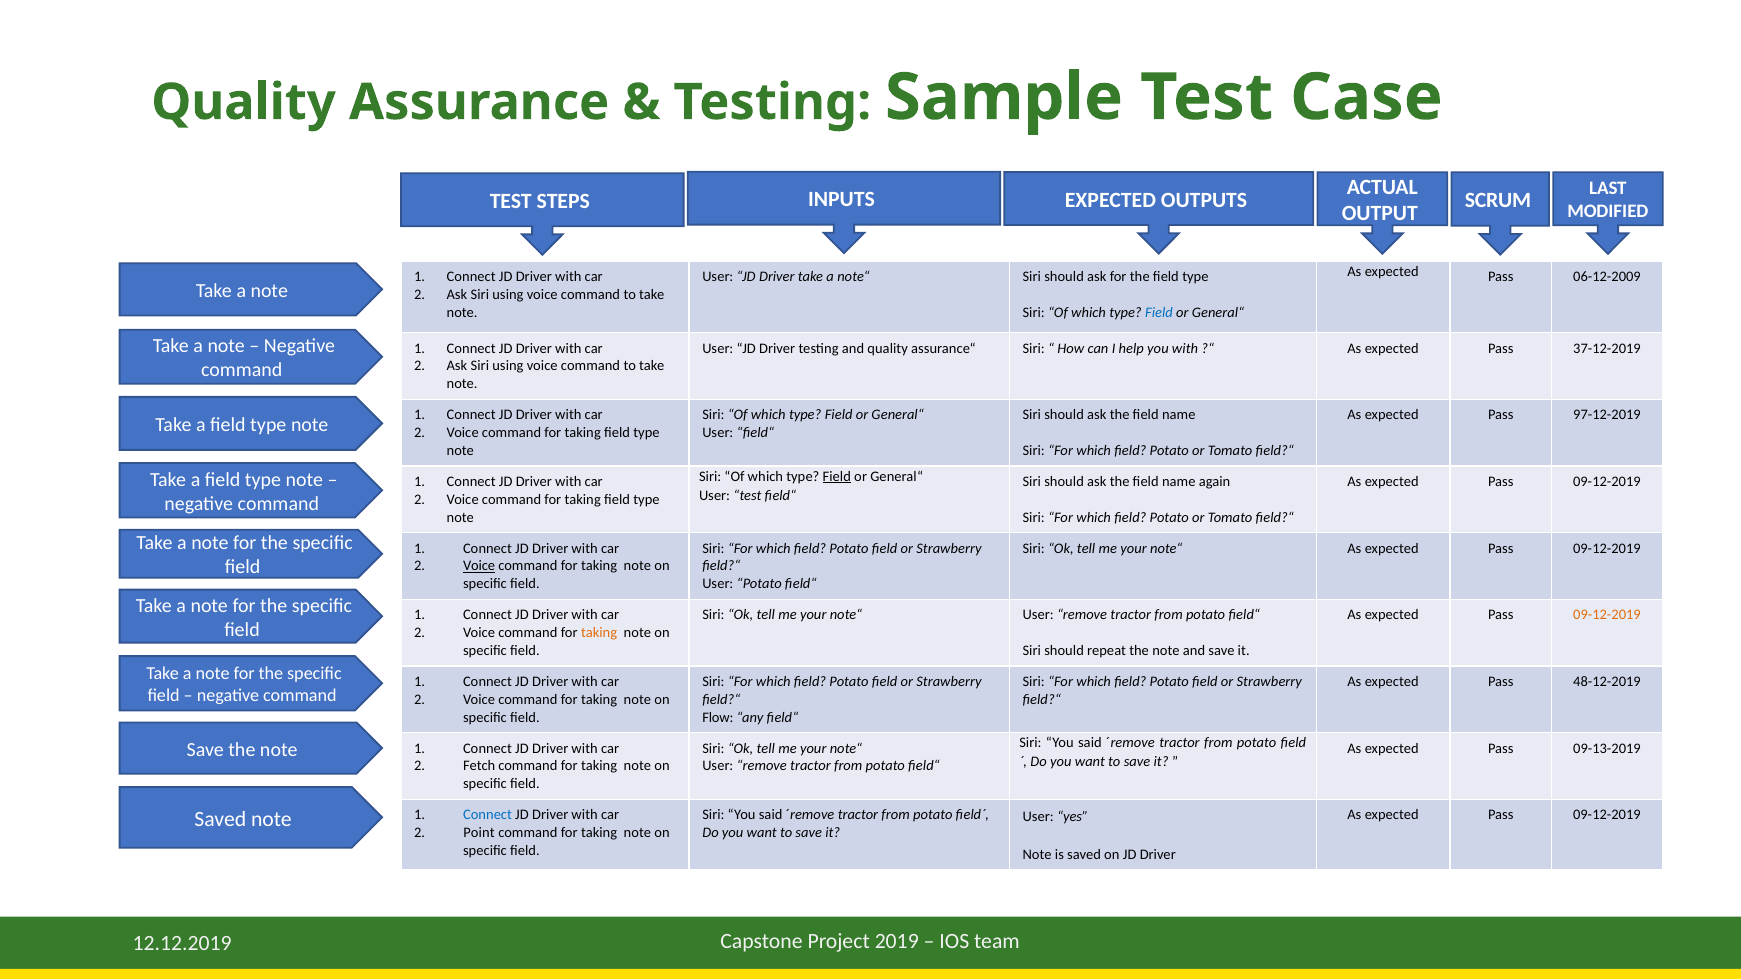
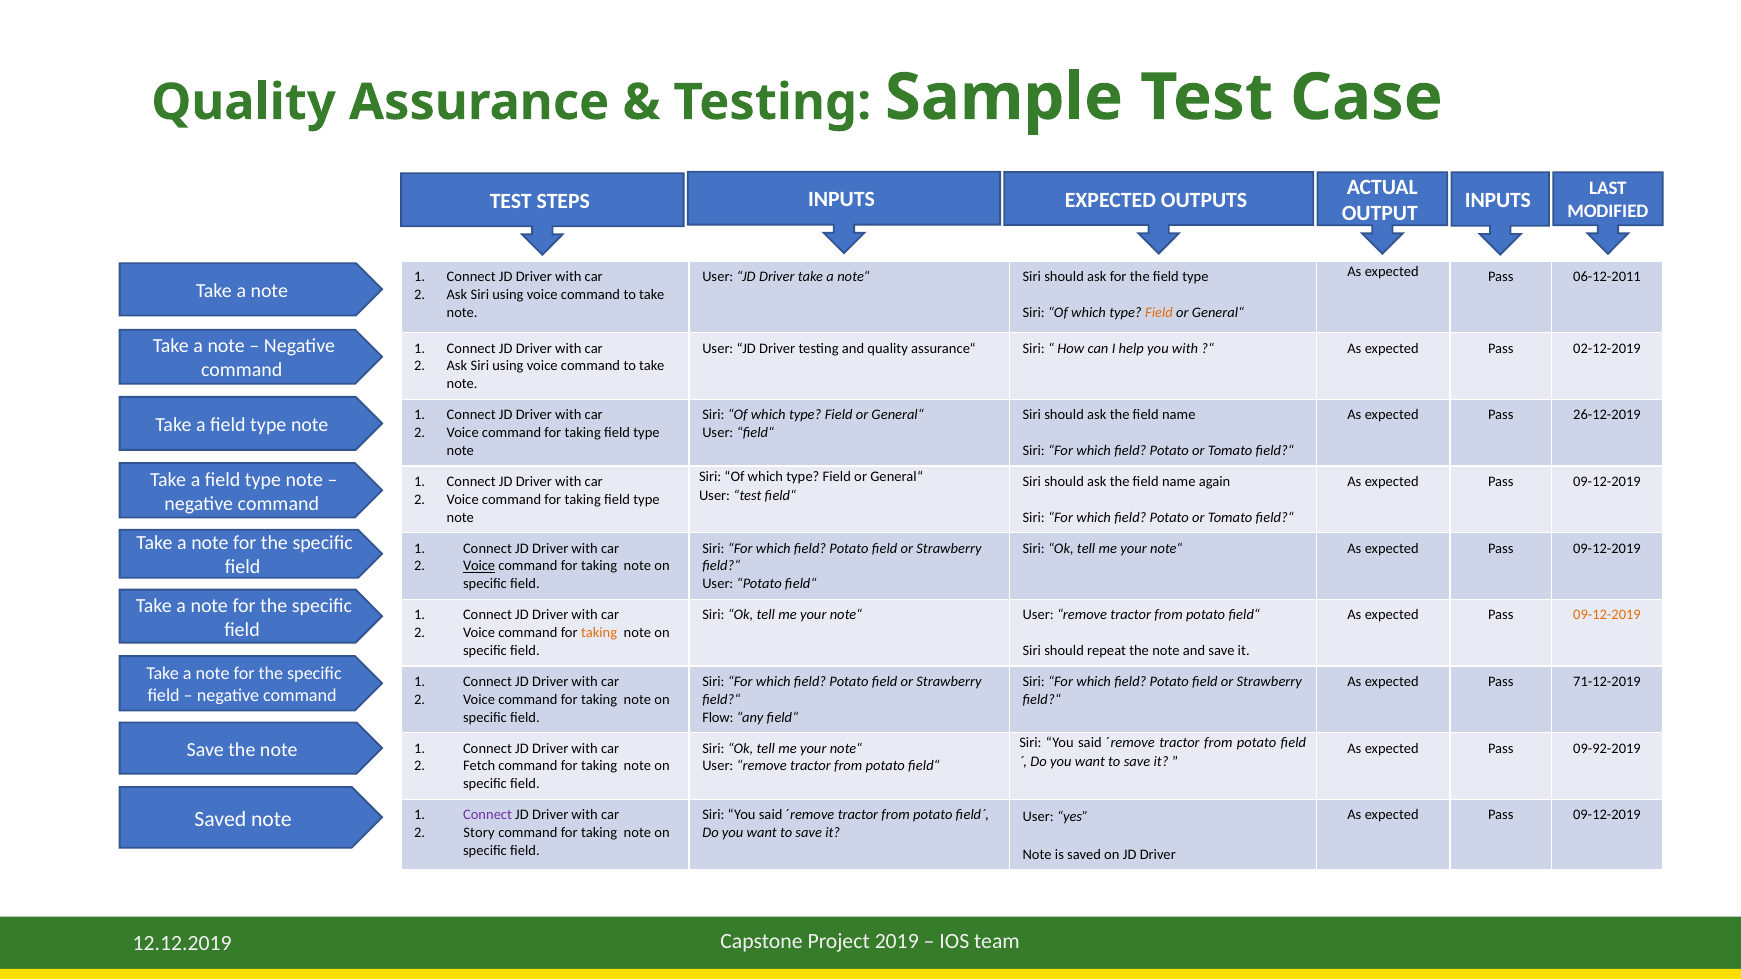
SCRUM at (1498, 200): SCRUM -> INPUTS
06-12-2009: 06-12-2009 -> 06-12-2011
Field at (1159, 312) colour: blue -> orange
37-12-2019: 37-12-2019 -> 02-12-2019
97-12-2019: 97-12-2019 -> 26-12-2019
Field at (837, 476) underline: present -> none
48-12-2019: 48-12-2019 -> 71-12-2019
09-13-2019: 09-13-2019 -> 09-92-2019
Connect at (488, 814) colour: blue -> purple
Point: Point -> Story
